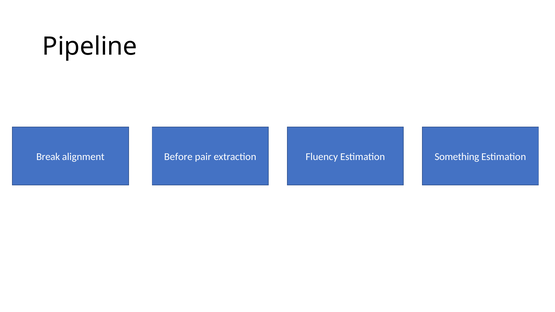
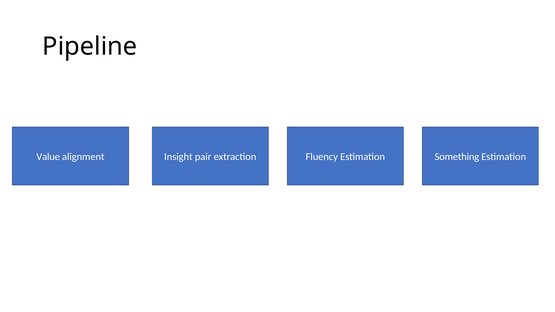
Break: Break -> Value
Before: Before -> Insight
